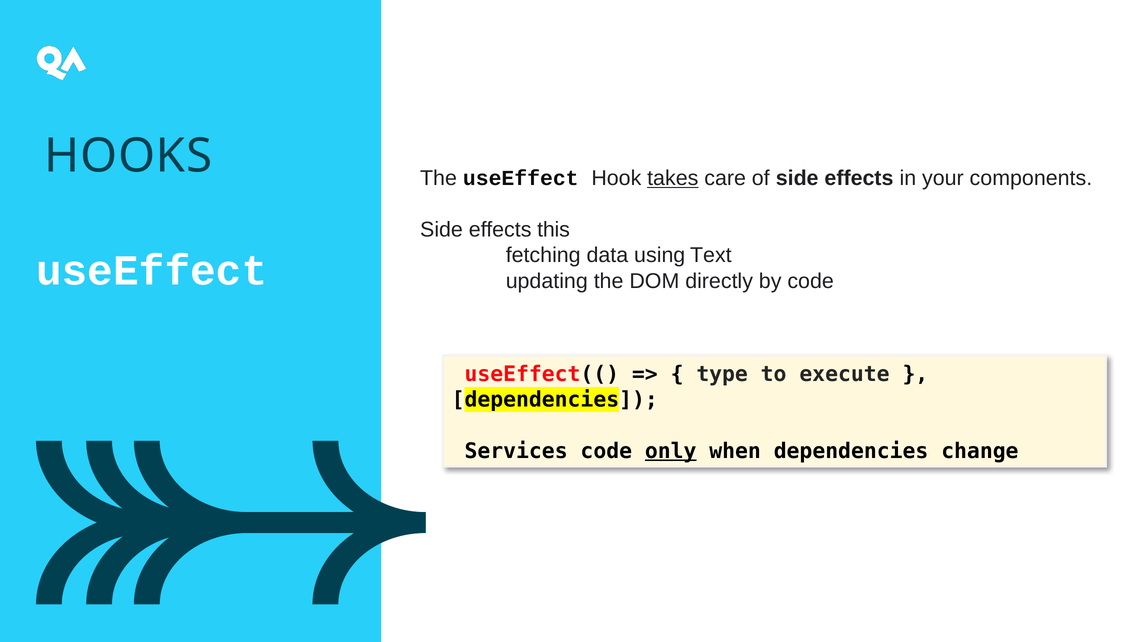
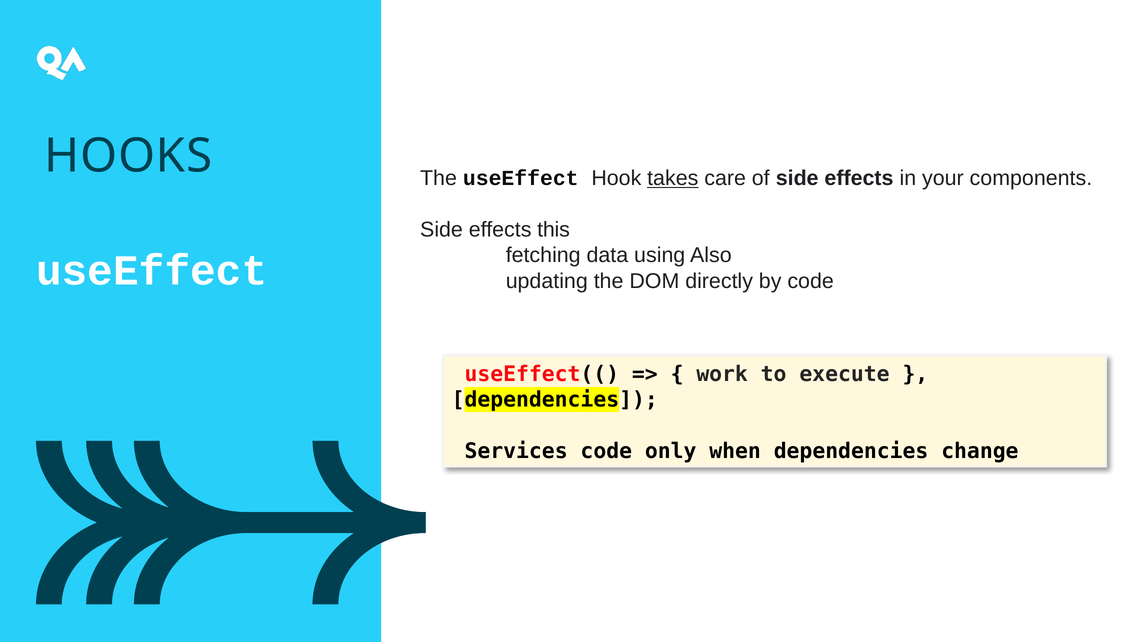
Text: Text -> Also
type: type -> work
only underline: present -> none
